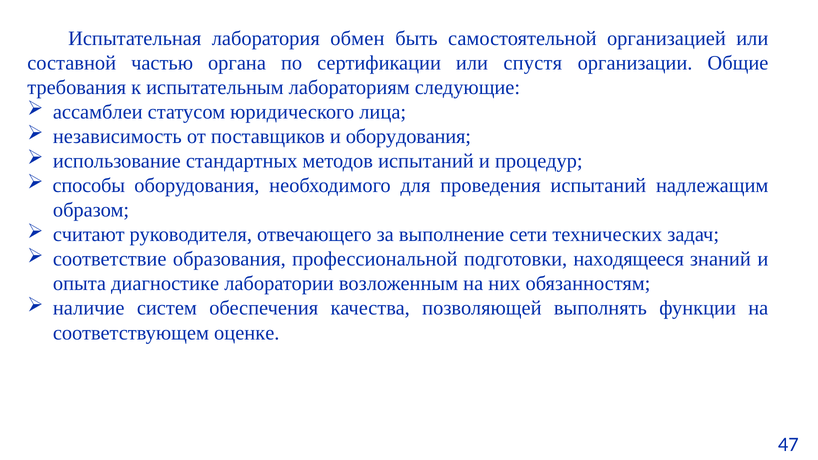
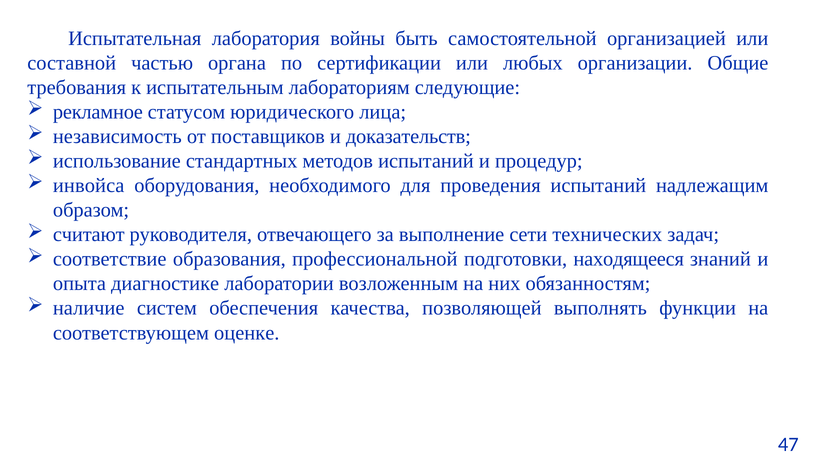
обмен: обмен -> войны
спустя: спустя -> любых
ассамблеи: ассамблеи -> рекламное
и оборудования: оборудования -> доказательств
способы: способы -> инвойса
